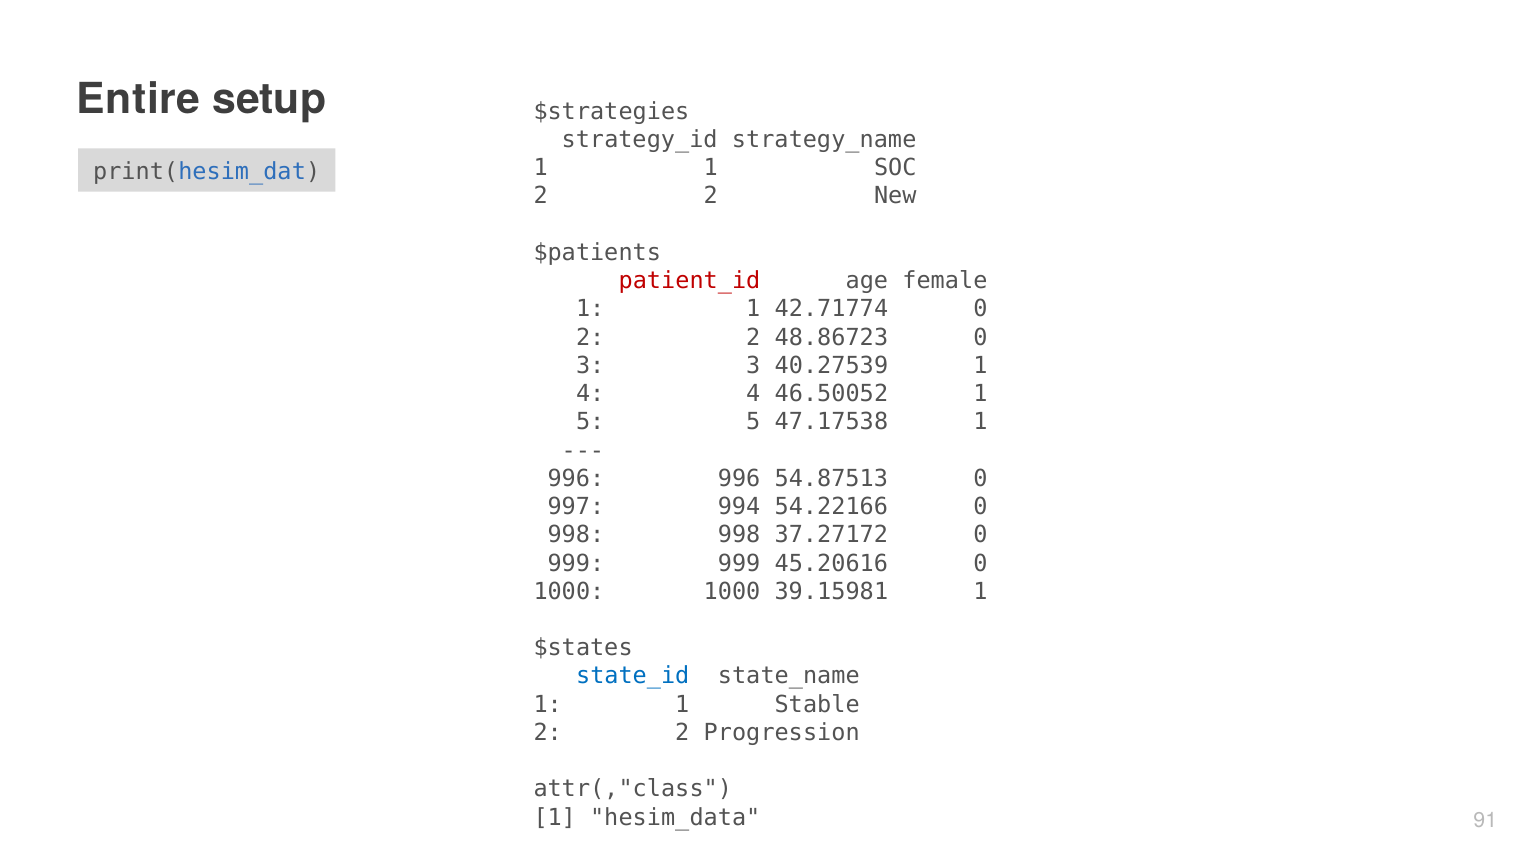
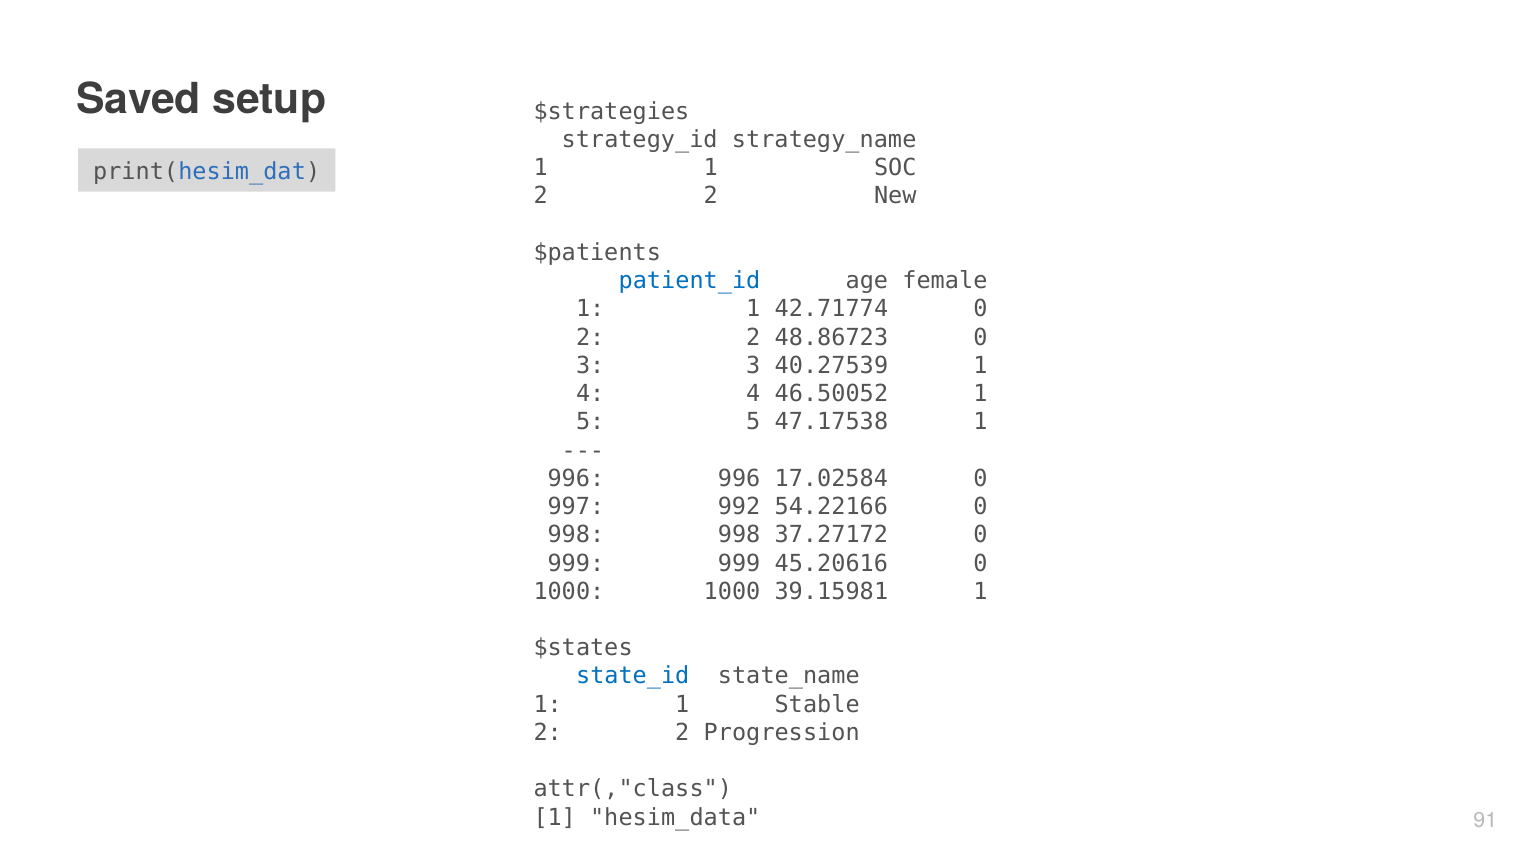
Entire: Entire -> Saved
patient_id colour: red -> blue
54.87513: 54.87513 -> 17.02584
994: 994 -> 992
